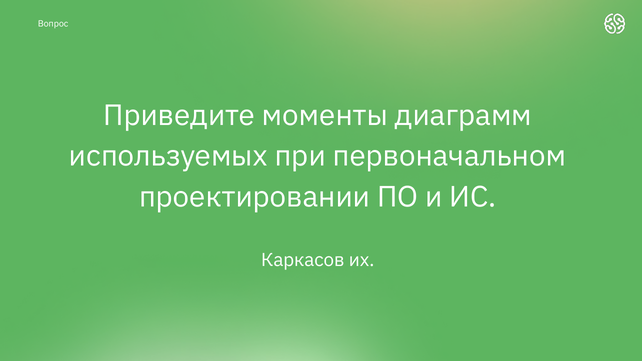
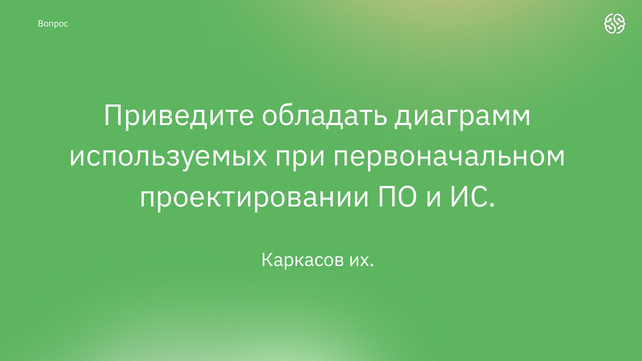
моменты: моменты -> обладать
